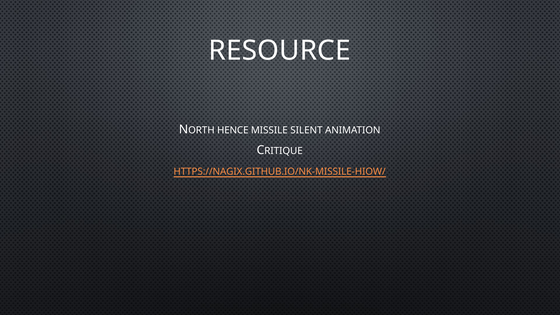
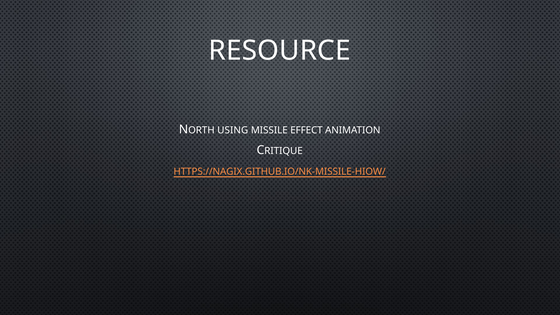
HENCE: HENCE -> USING
SILENT: SILENT -> EFFECT
